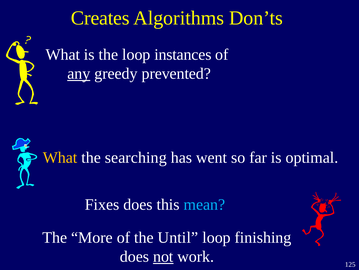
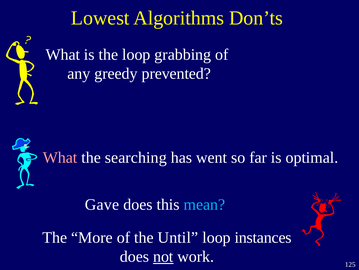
Creates: Creates -> Lowest
instances: instances -> grabbing
any underline: present -> none
What at (60, 157) colour: yellow -> pink
Fixes: Fixes -> Gave
finishing: finishing -> instances
